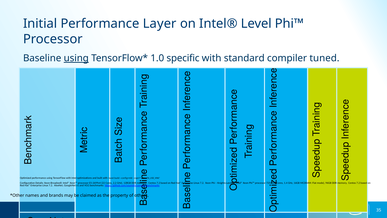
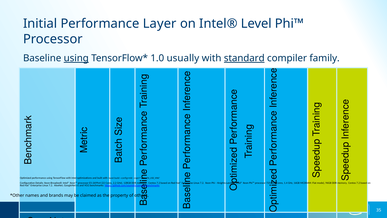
specific: specific -> usually
standard underline: none -> present
tuned: tuned -> family
